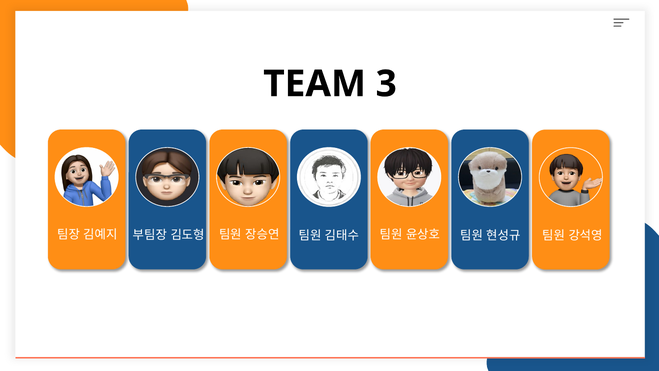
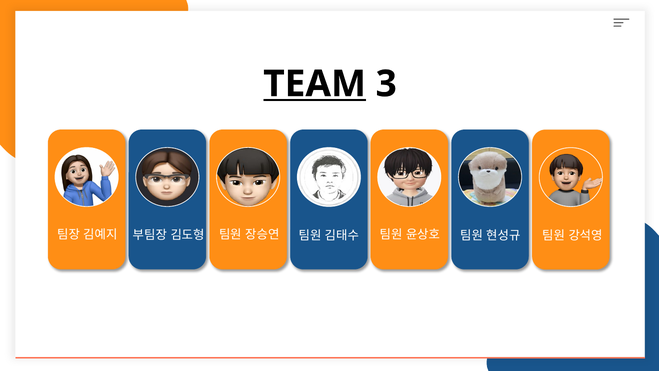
TEAM underline: none -> present
